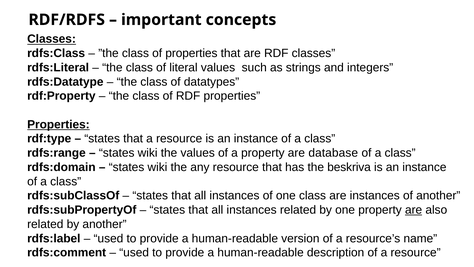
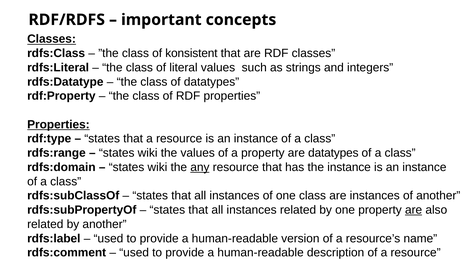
of properties: properties -> konsistent
are database: database -> datatypes
any underline: none -> present
the beskriva: beskriva -> instance
